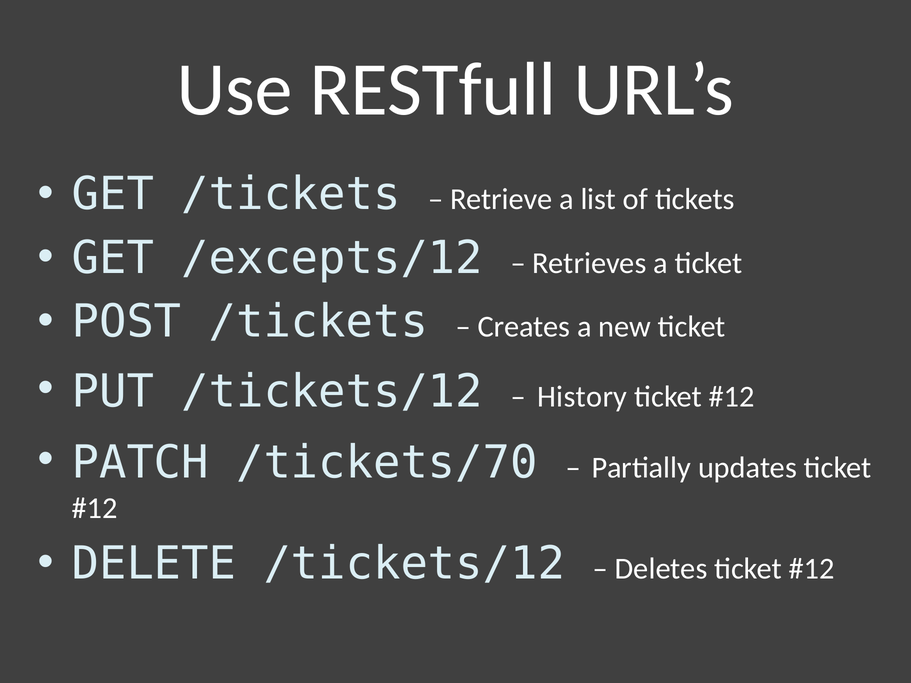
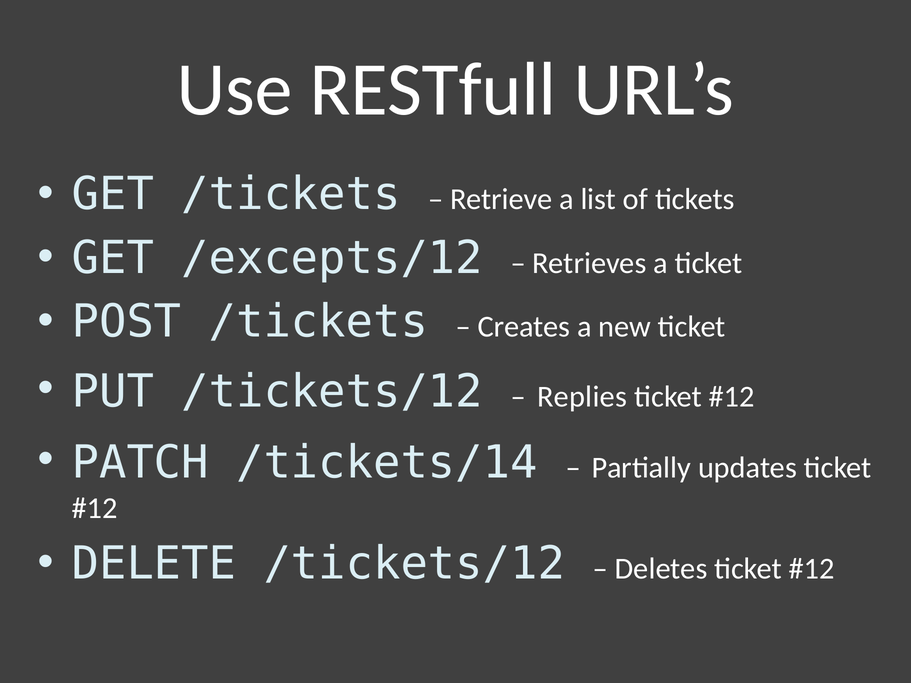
History: History -> Replies
/tickets/70: /tickets/70 -> /tickets/14
